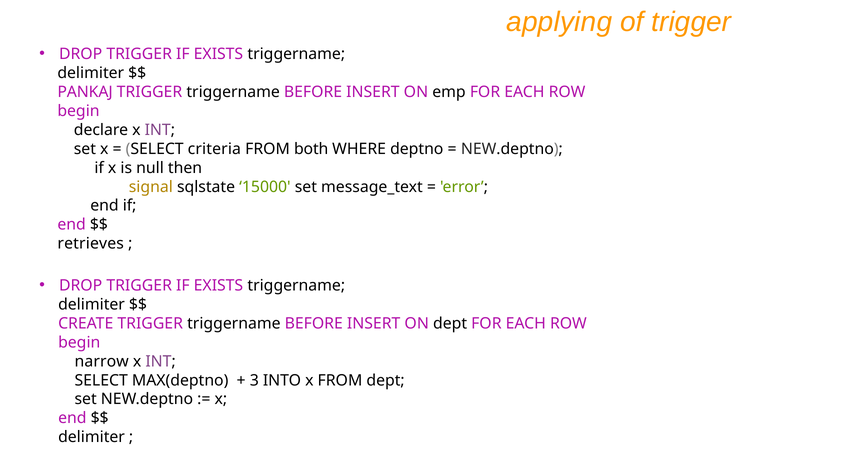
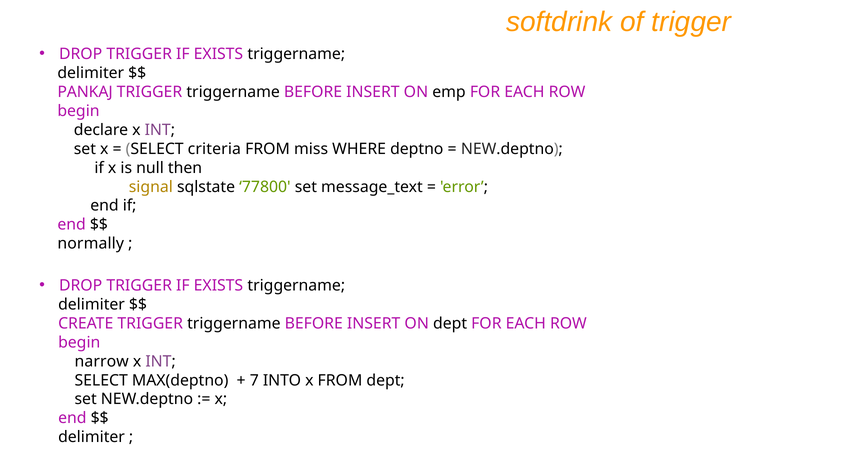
applying: applying -> softdrink
both: both -> miss
15000: 15000 -> 77800
retrieves: retrieves -> normally
3: 3 -> 7
